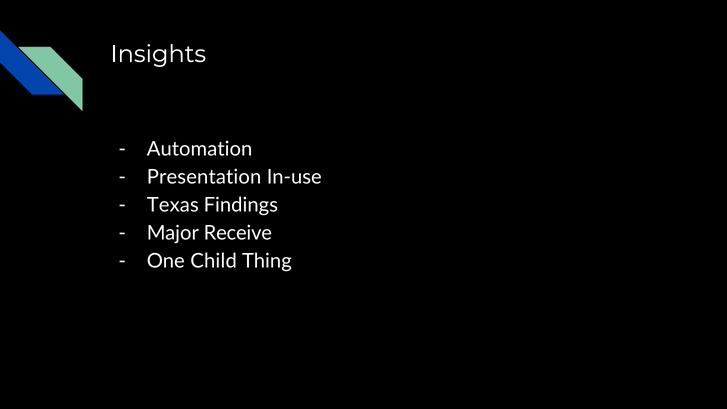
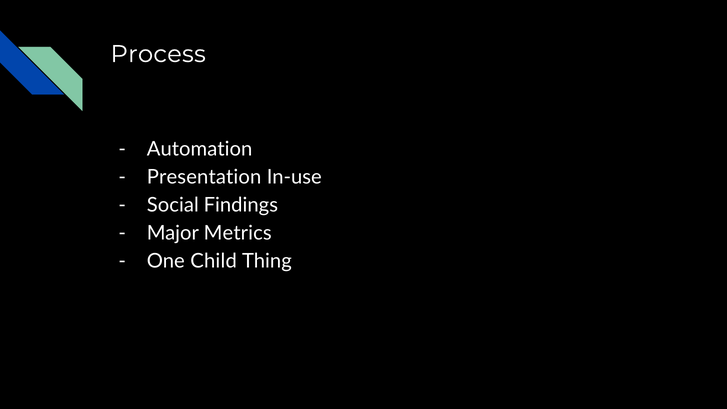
Insights: Insights -> Process
Texas: Texas -> Social
Receive: Receive -> Metrics
